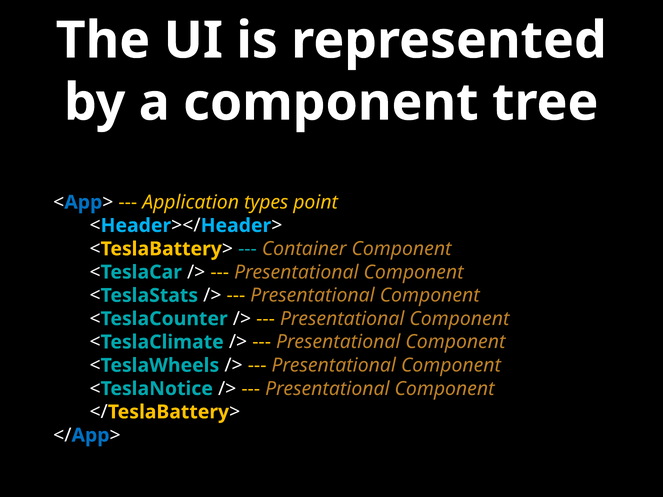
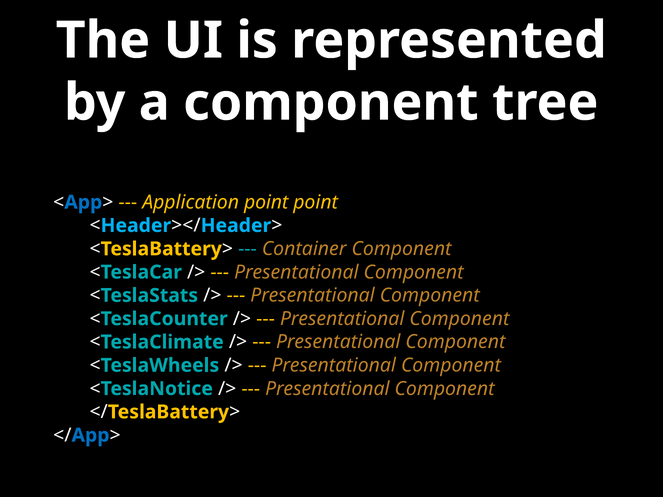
Application types: types -> point
